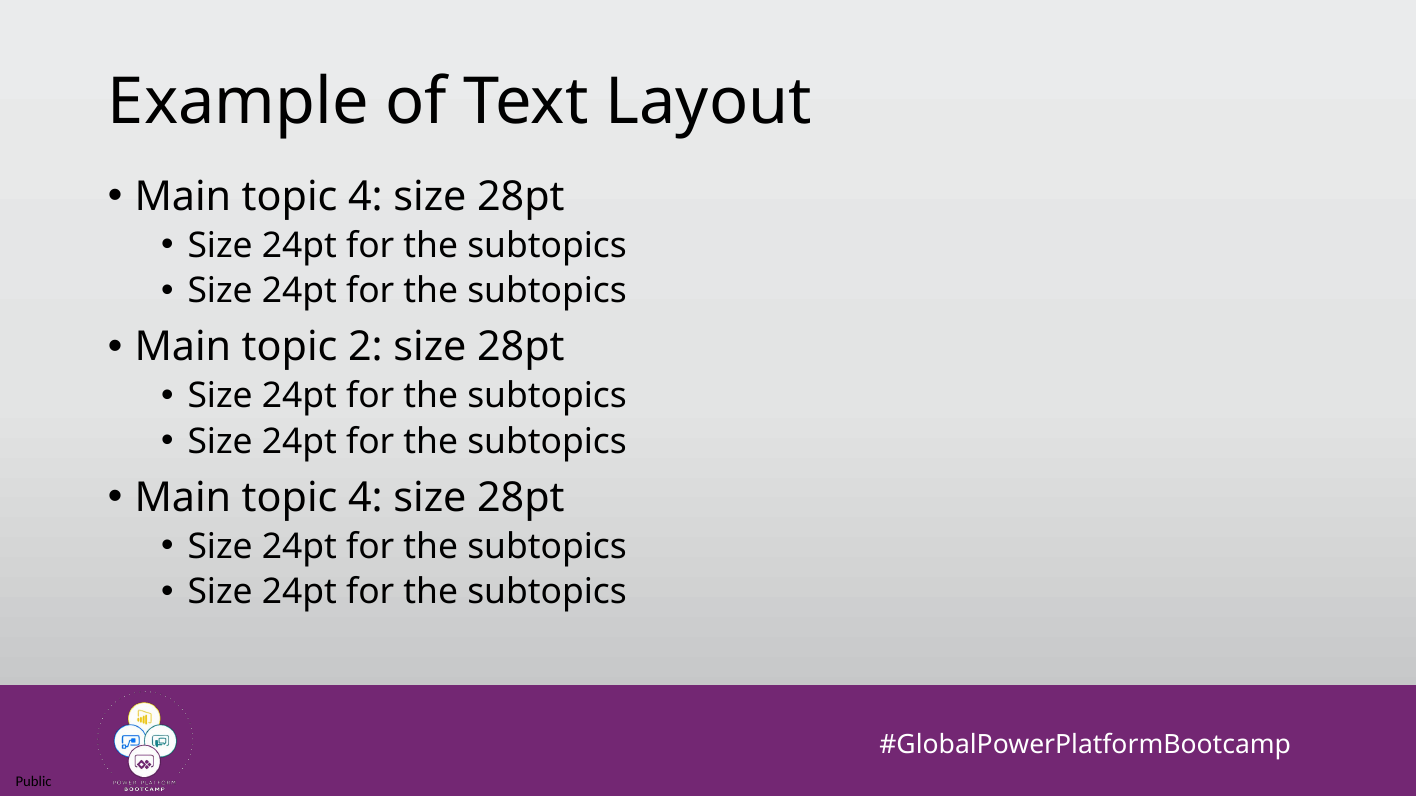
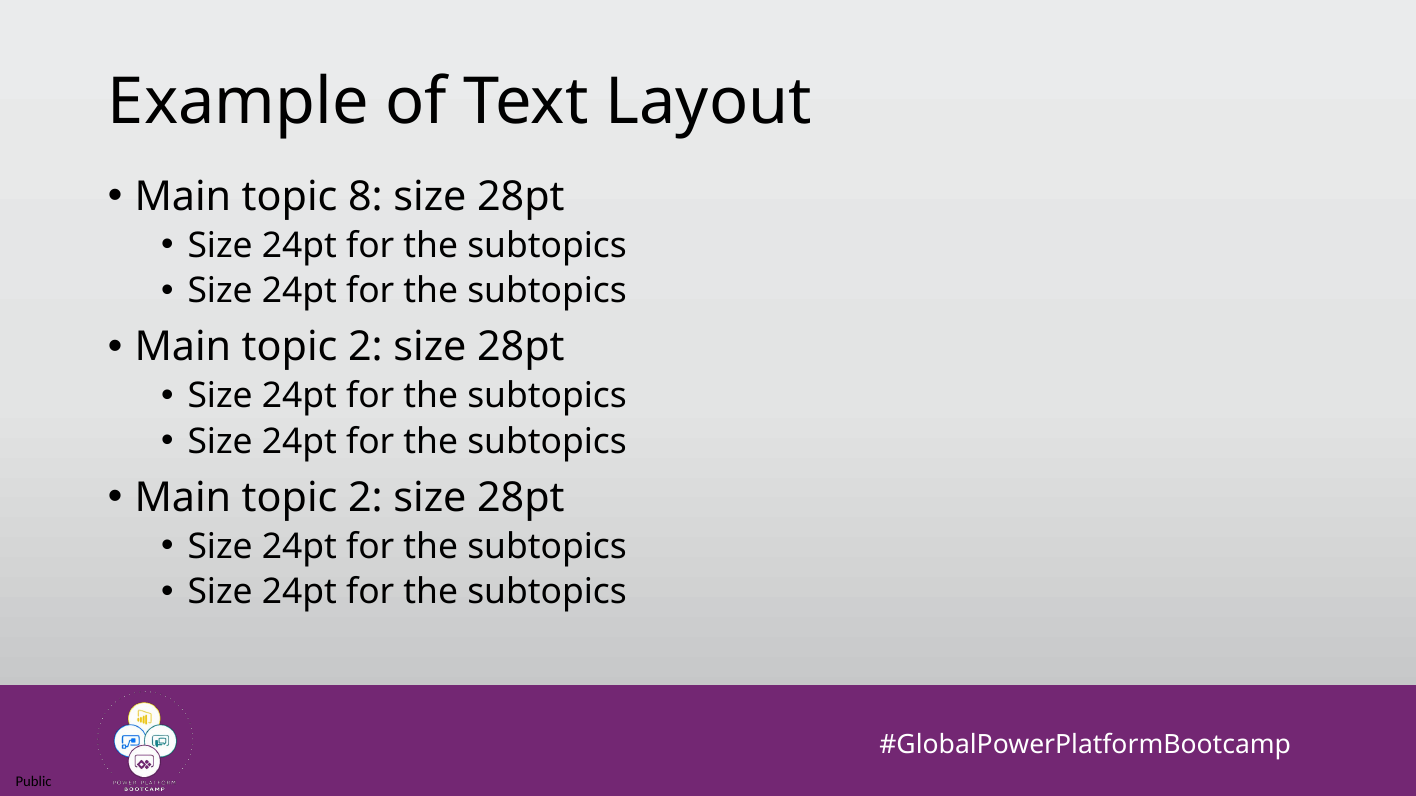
4 at (365, 197): 4 -> 8
4 at (365, 498): 4 -> 2
